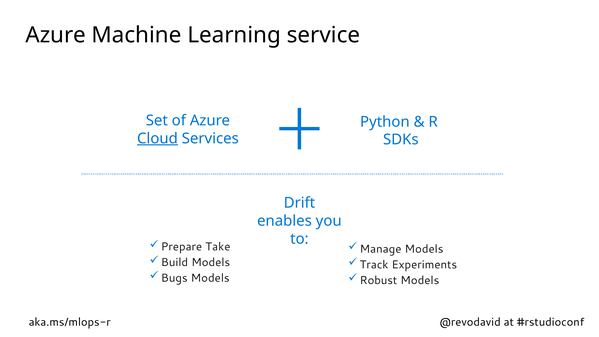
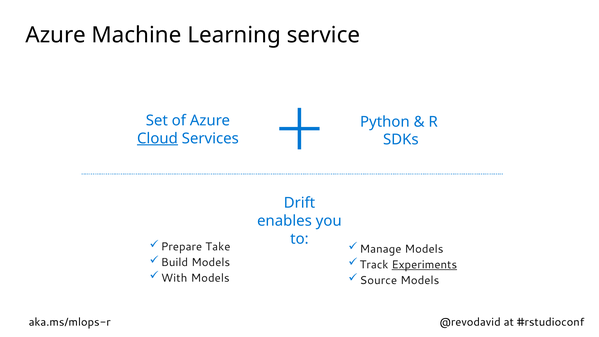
Experiments underline: none -> present
Bugs: Bugs -> With
Robust: Robust -> Source
